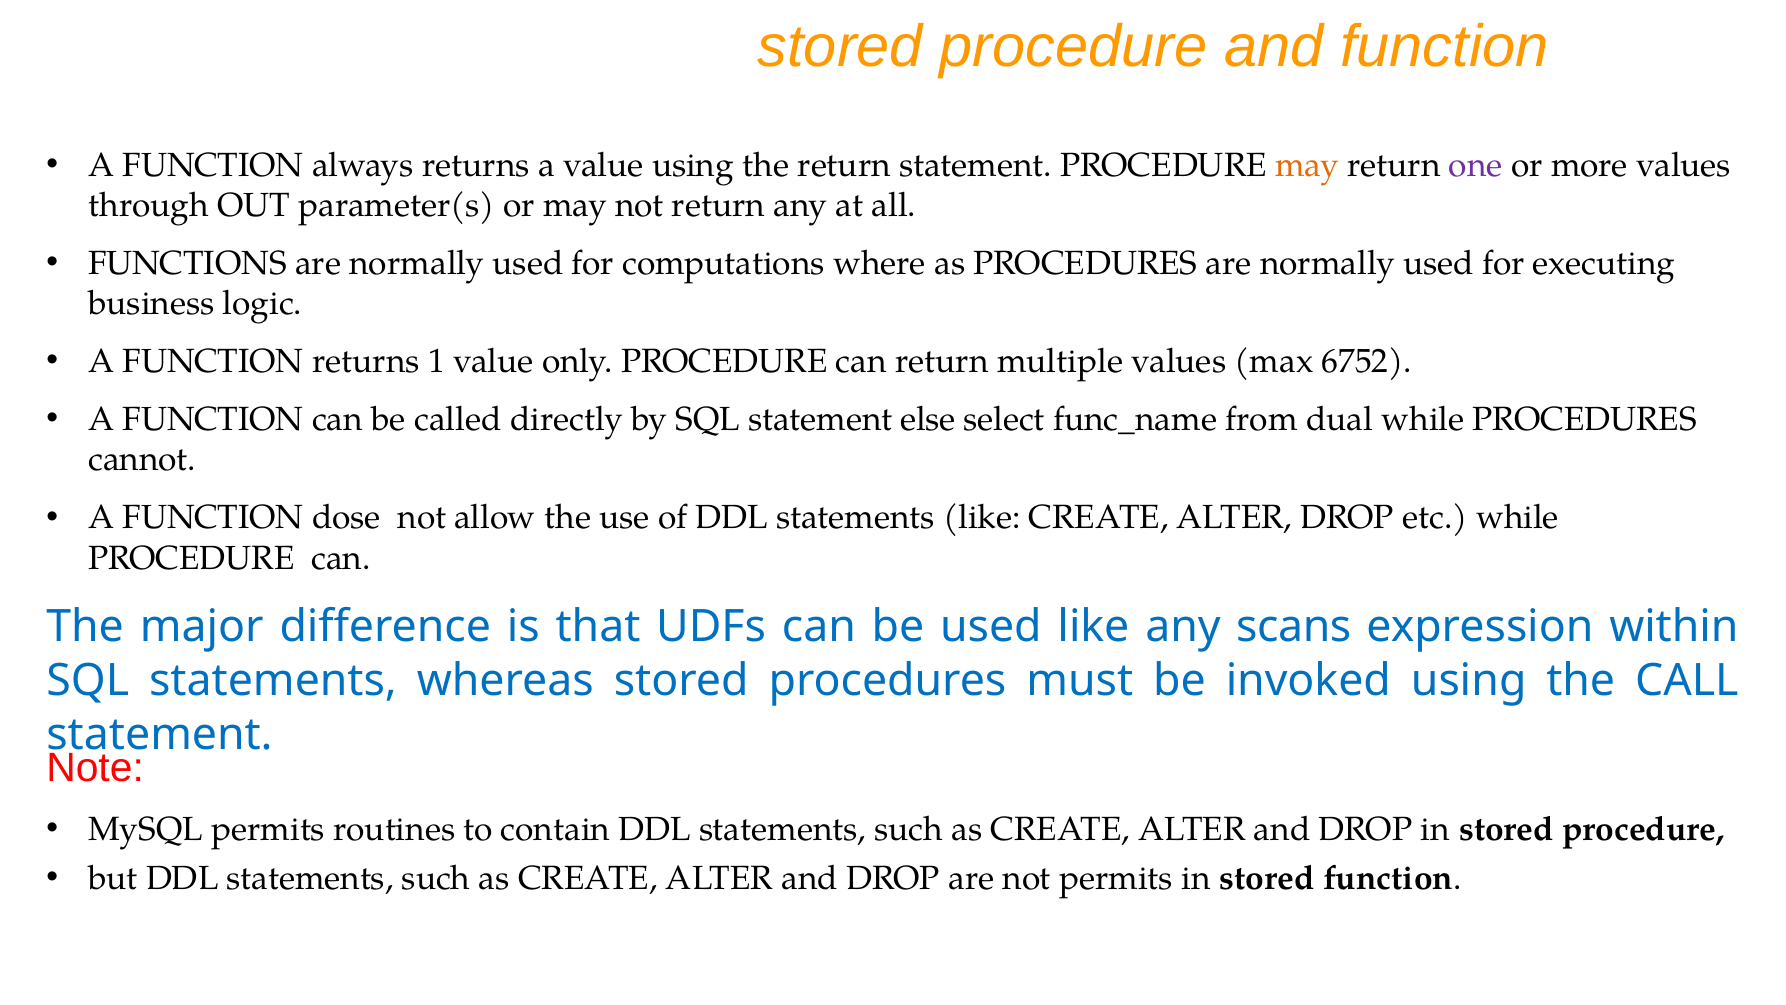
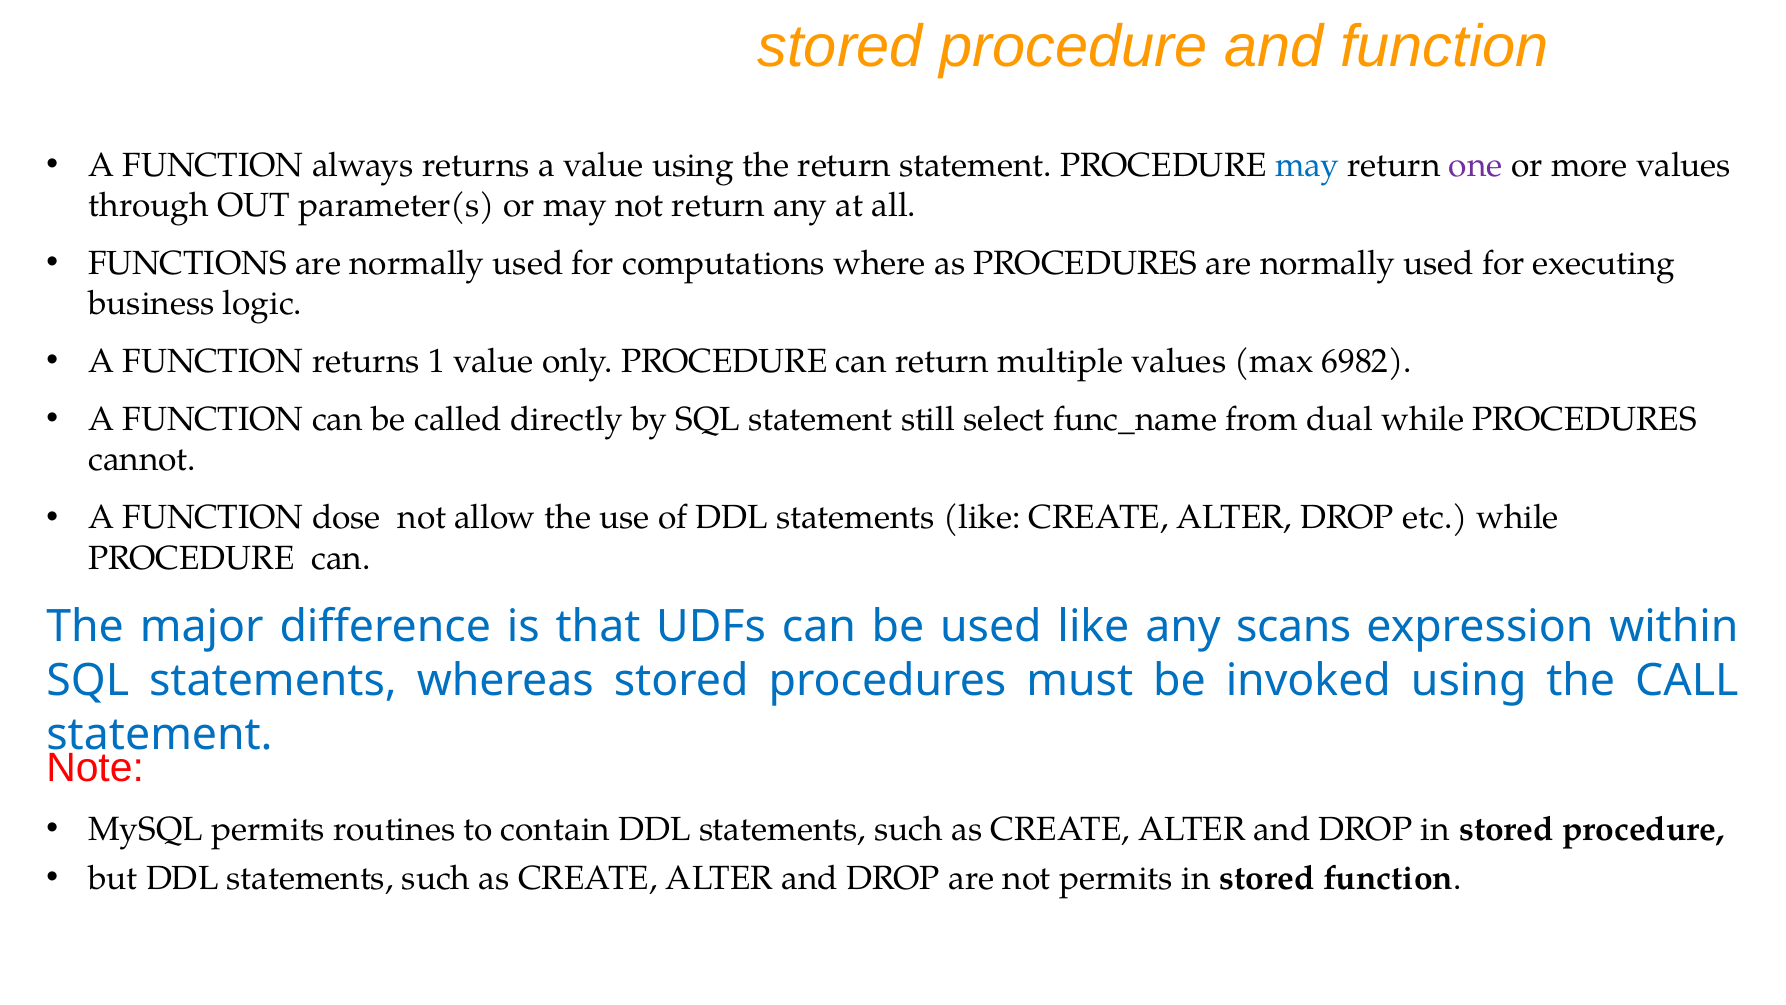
may at (1307, 165) colour: orange -> blue
6752: 6752 -> 6982
else: else -> still
